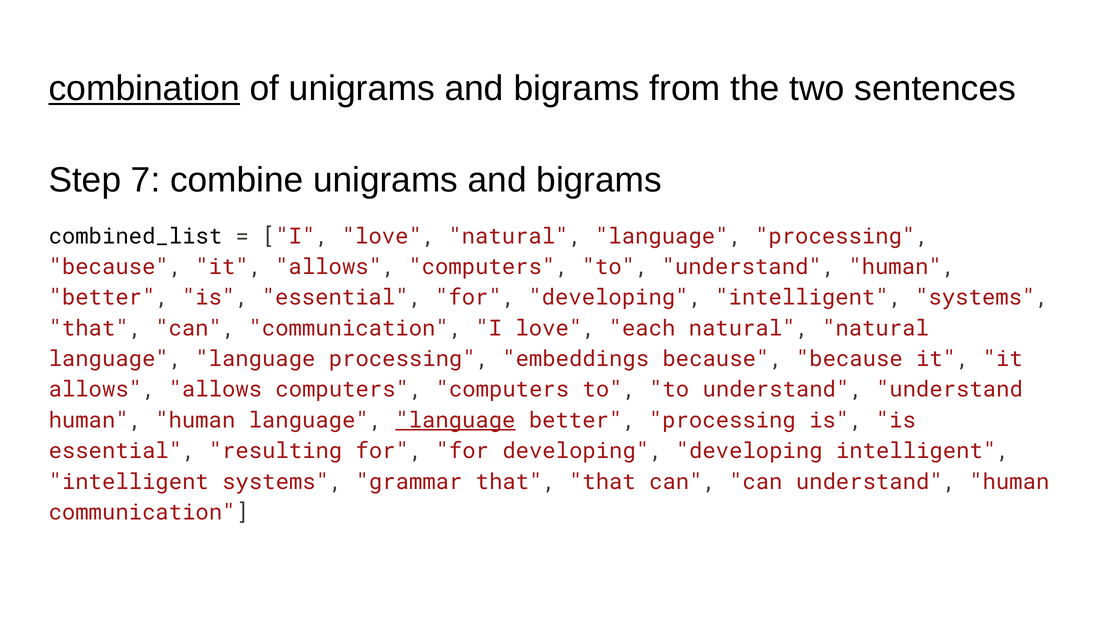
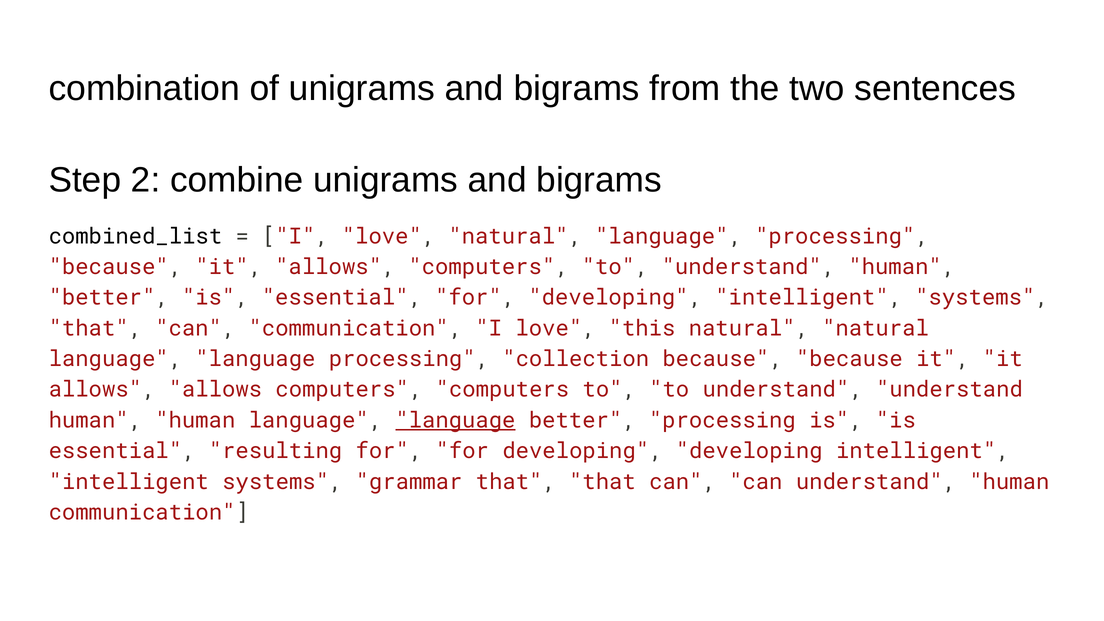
combination underline: present -> none
7: 7 -> 2
each: each -> this
embeddings: embeddings -> collection
